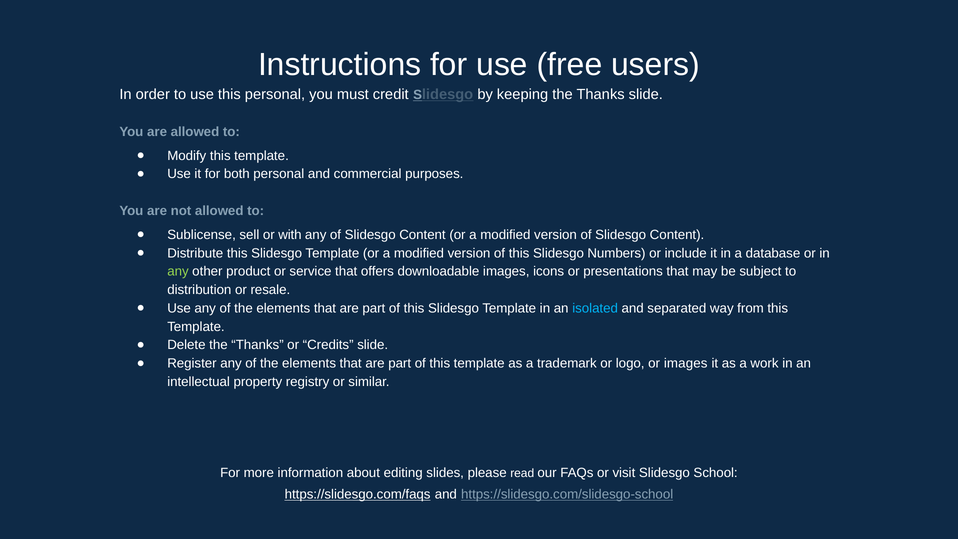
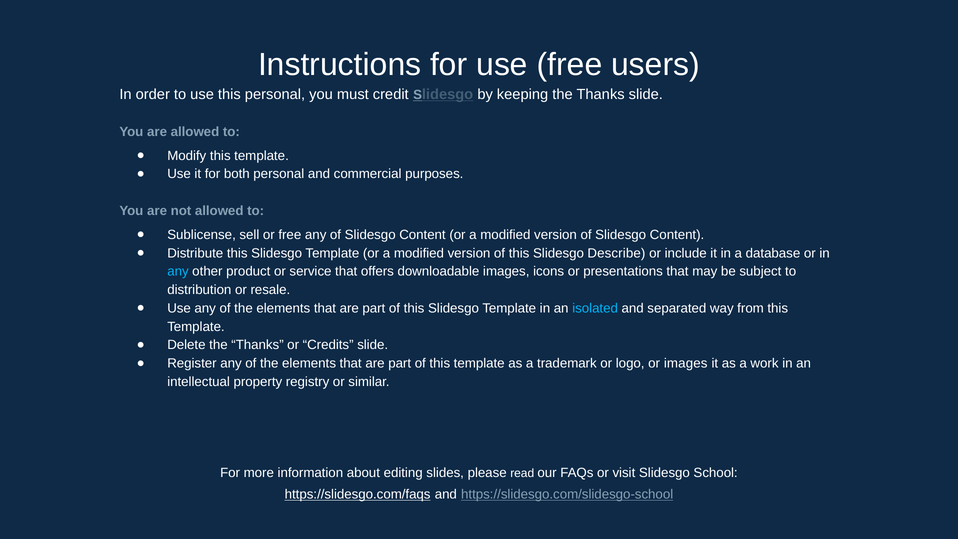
or with: with -> free
Numbers: Numbers -> Describe
any at (178, 271) colour: light green -> light blue
